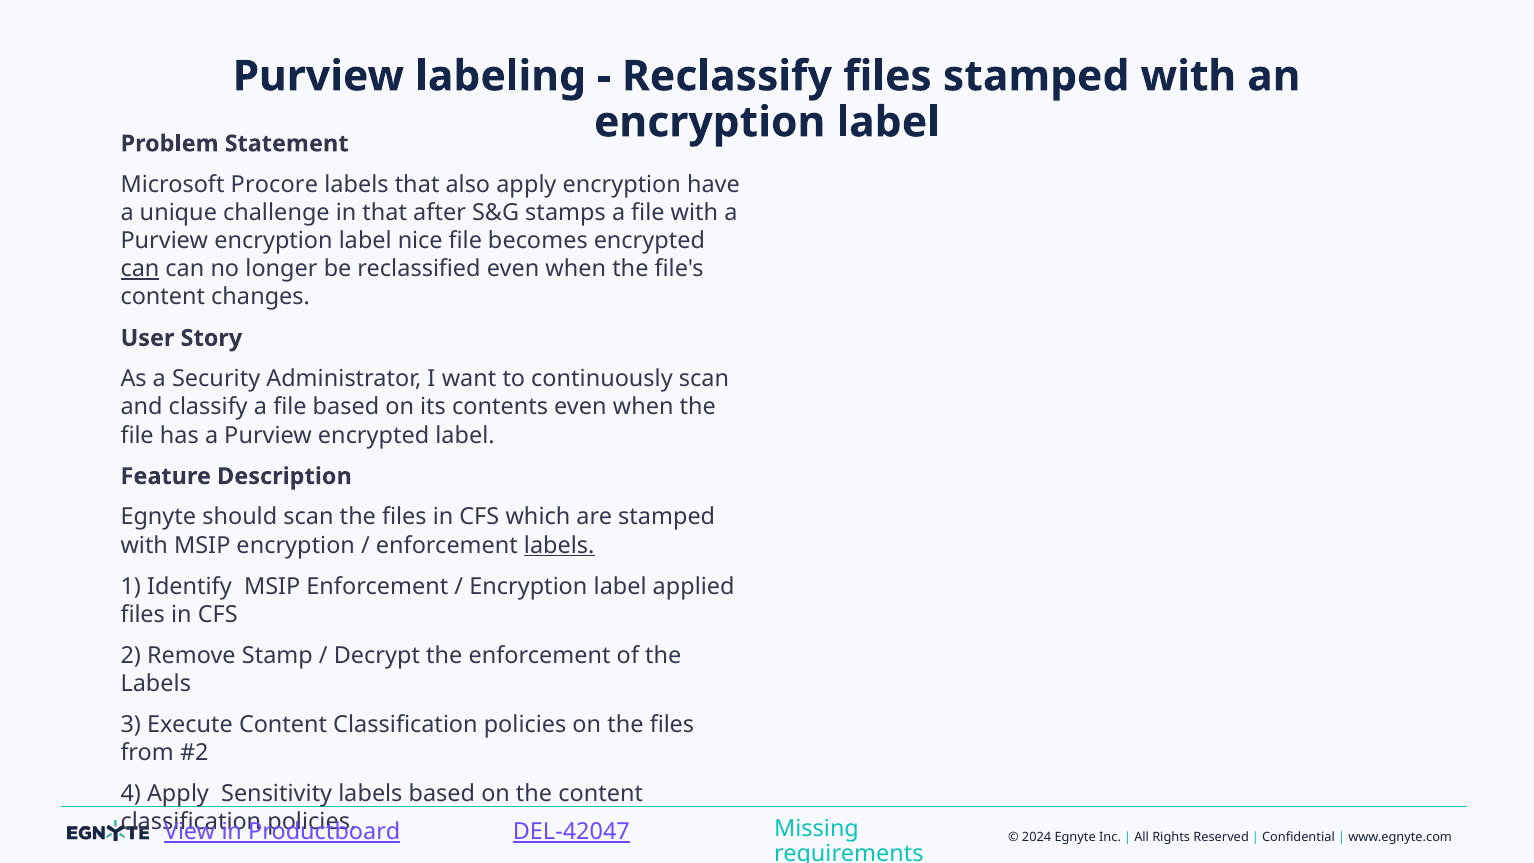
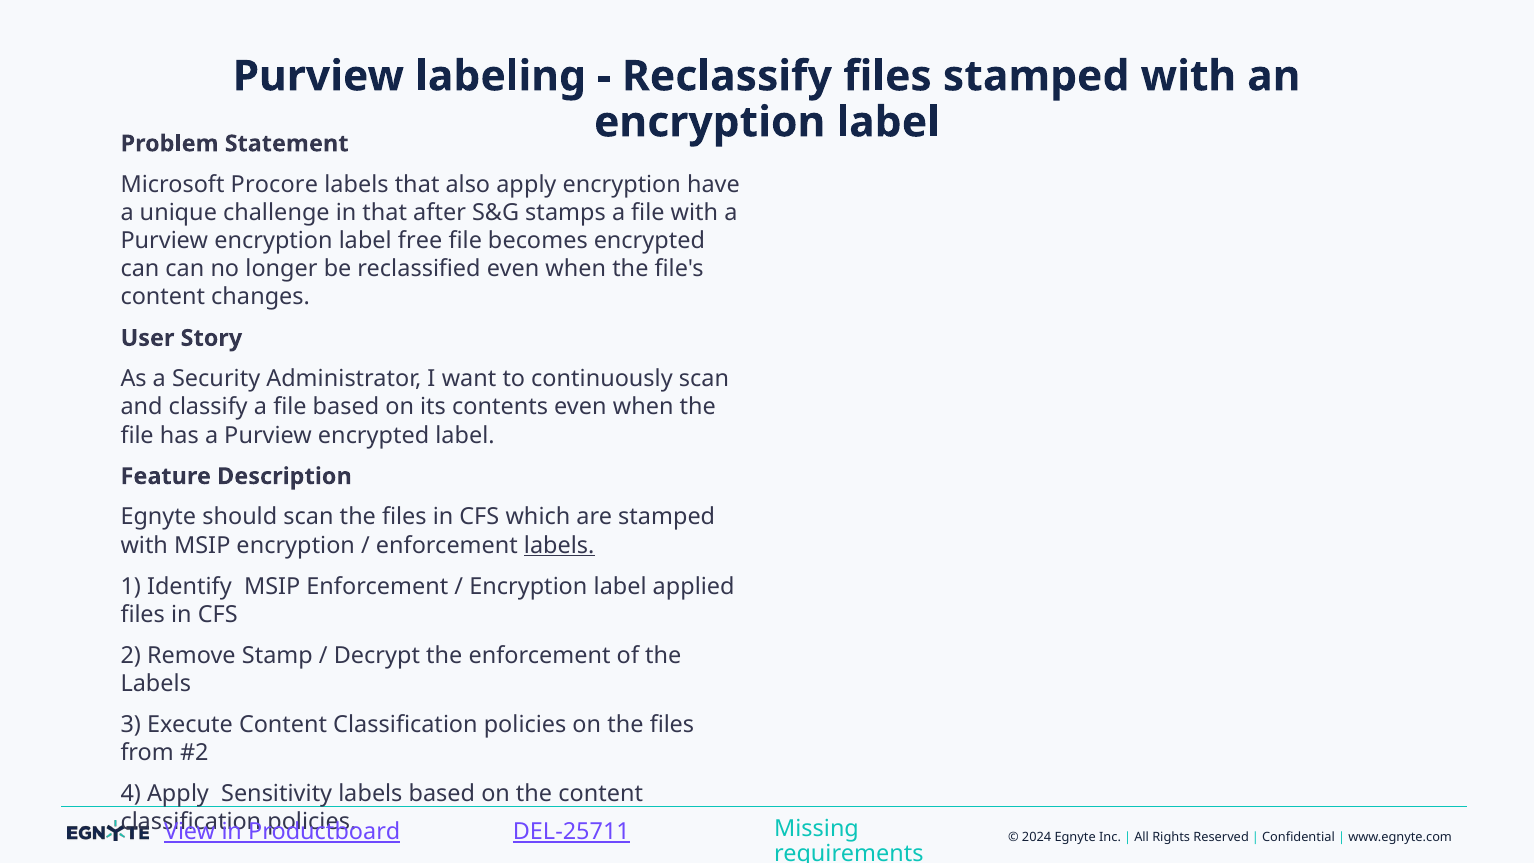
nice: nice -> free
can at (140, 269) underline: present -> none
DEL-42047: DEL-42047 -> DEL-25711
